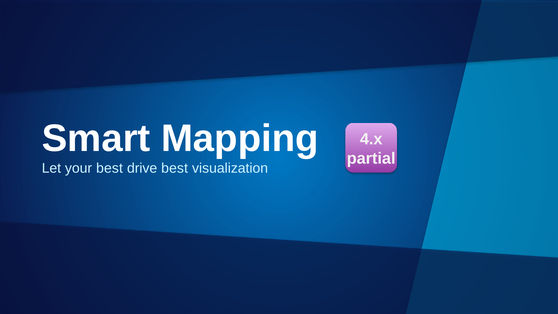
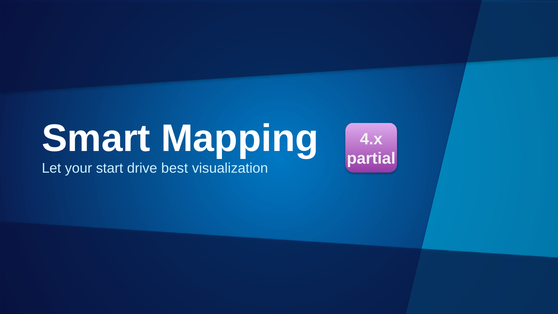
your best: best -> start
